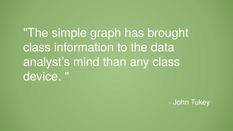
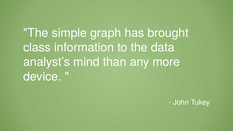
any class: class -> more
